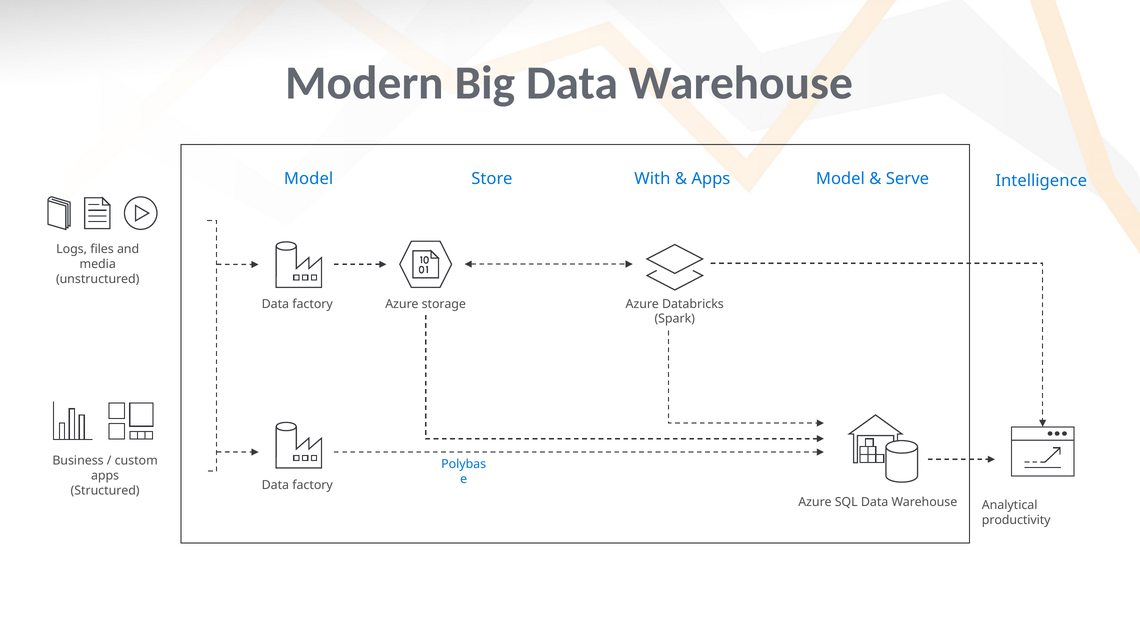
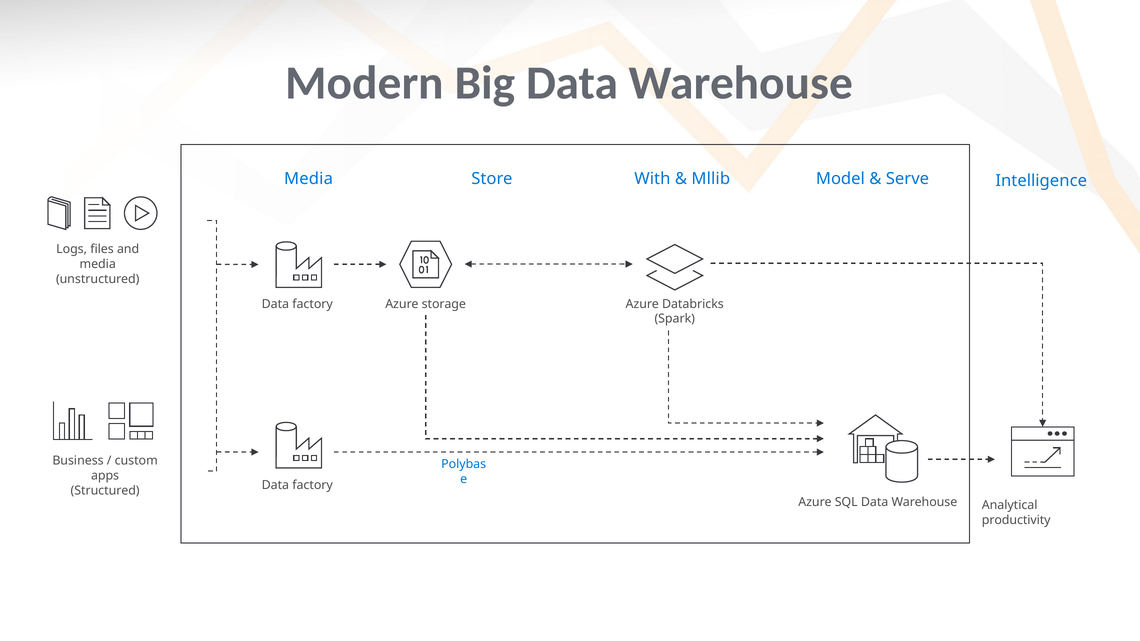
Model at (309, 179): Model -> Media
Apps at (711, 179): Apps -> Mllib
